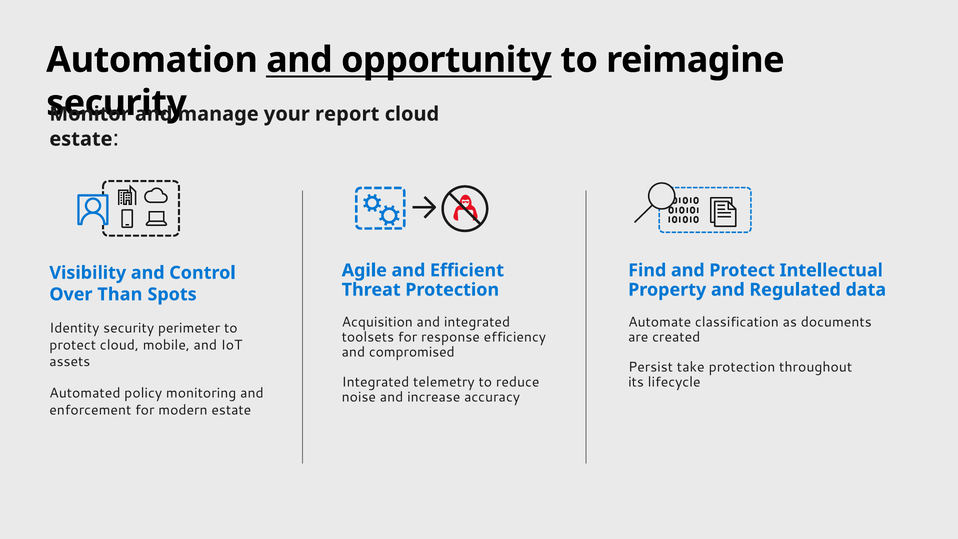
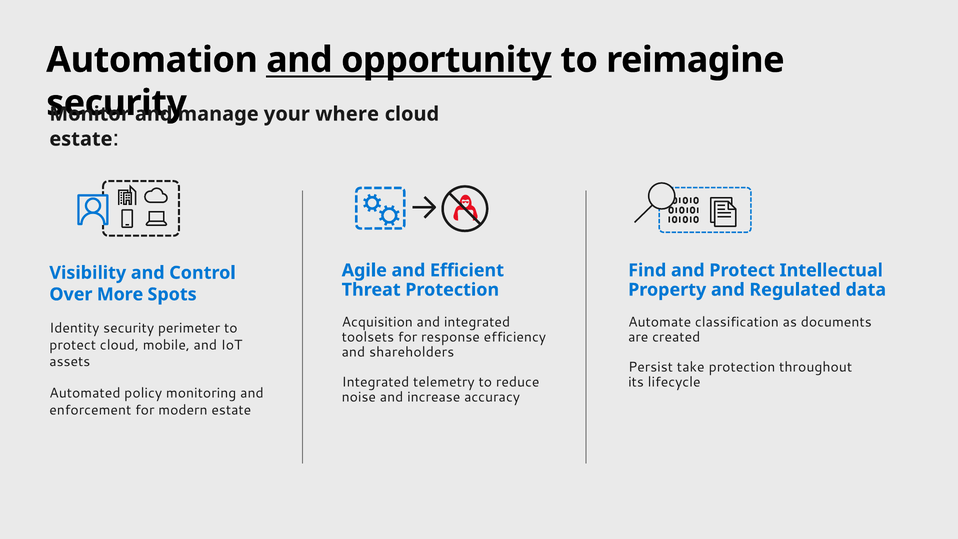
report: report -> where
Than: Than -> More
compromised: compromised -> shareholders
